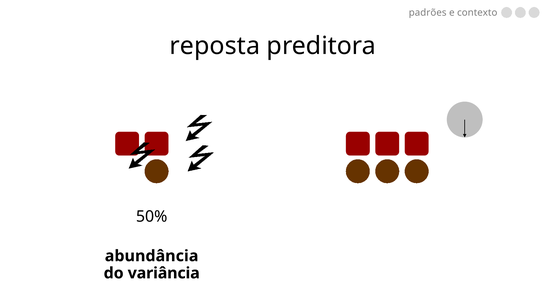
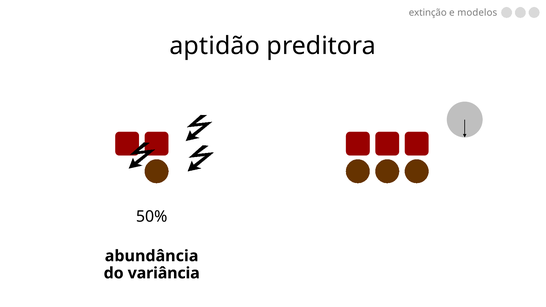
padrões: padrões -> extinção
contexto: contexto -> modelos
reposta: reposta -> aptidão
